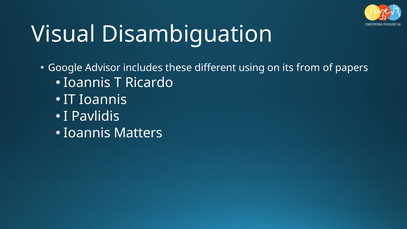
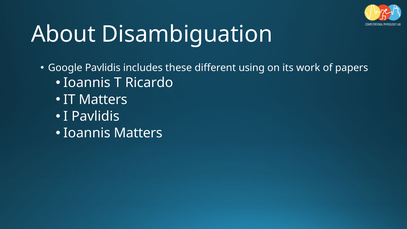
Visual: Visual -> About
Google Advisor: Advisor -> Pavlidis
from: from -> work
IT Ioannis: Ioannis -> Matters
